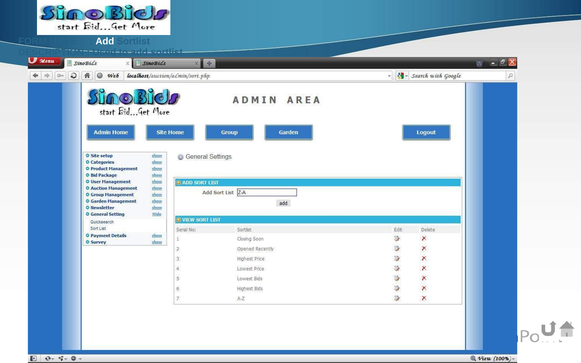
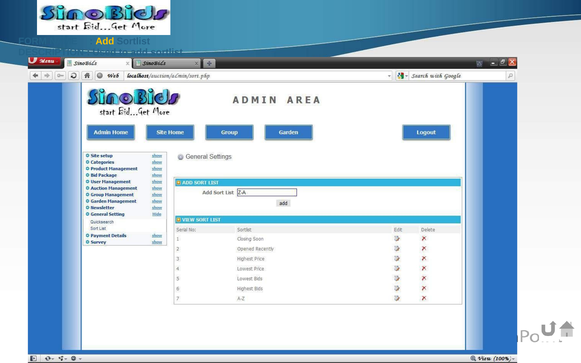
Add at (105, 41) colour: white -> yellow
